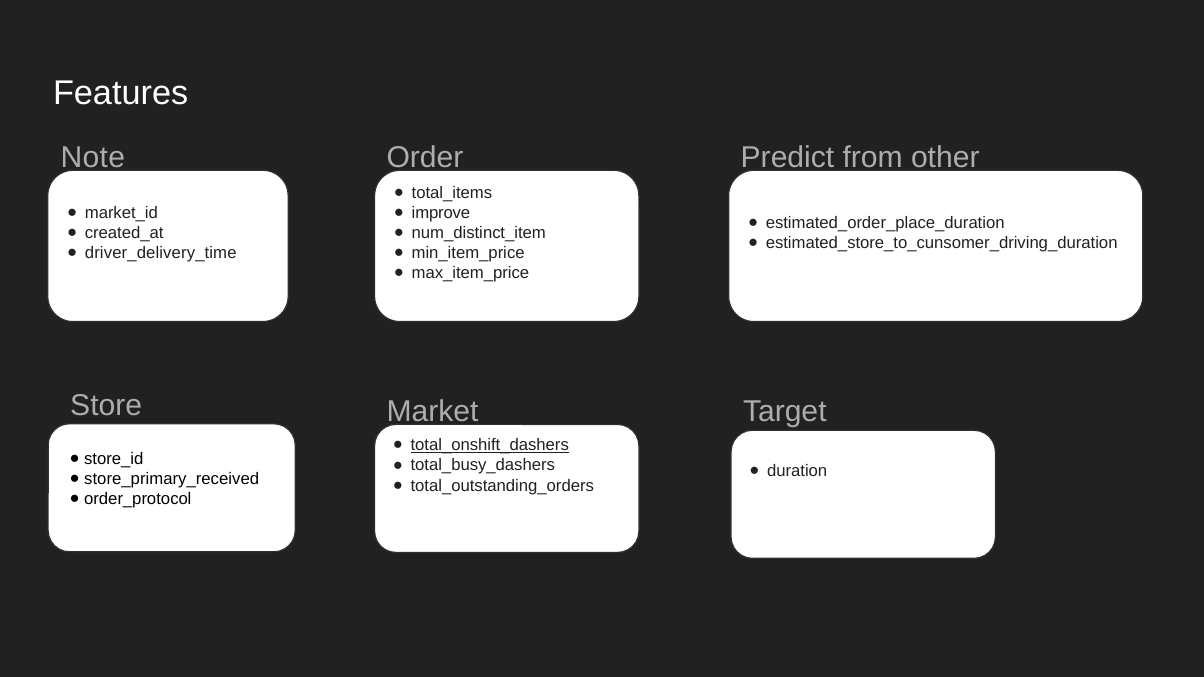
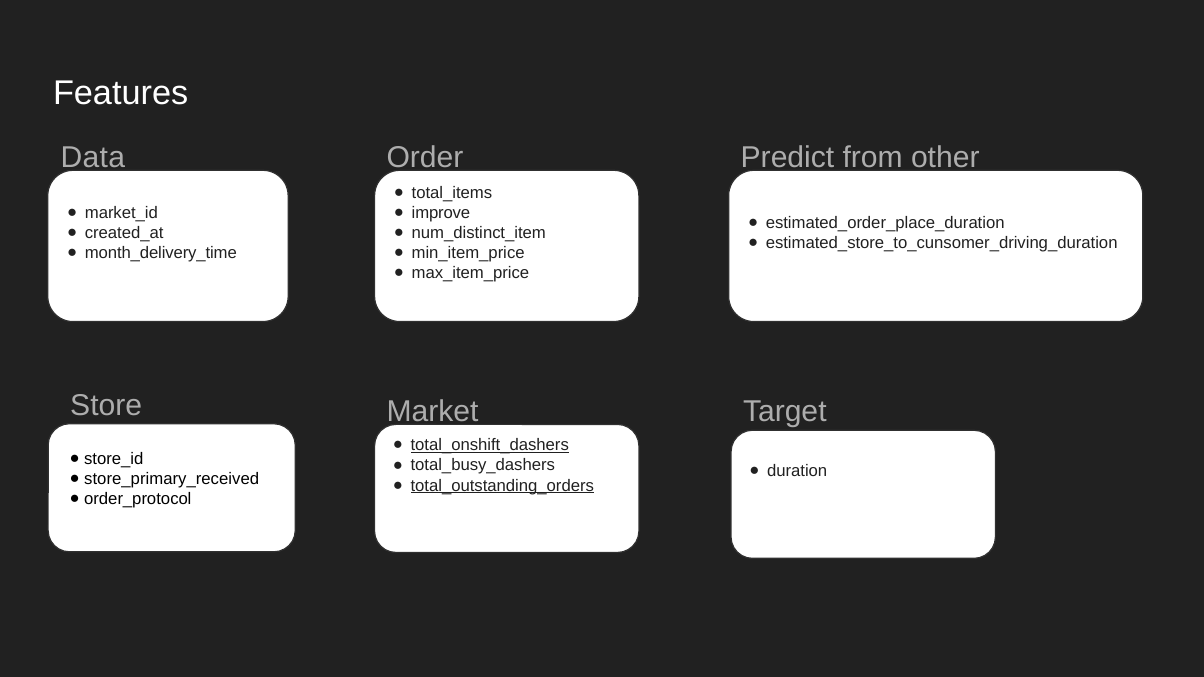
Note: Note -> Data
driver_delivery_time: driver_delivery_time -> month_delivery_time
total_outstanding_orders underline: none -> present
